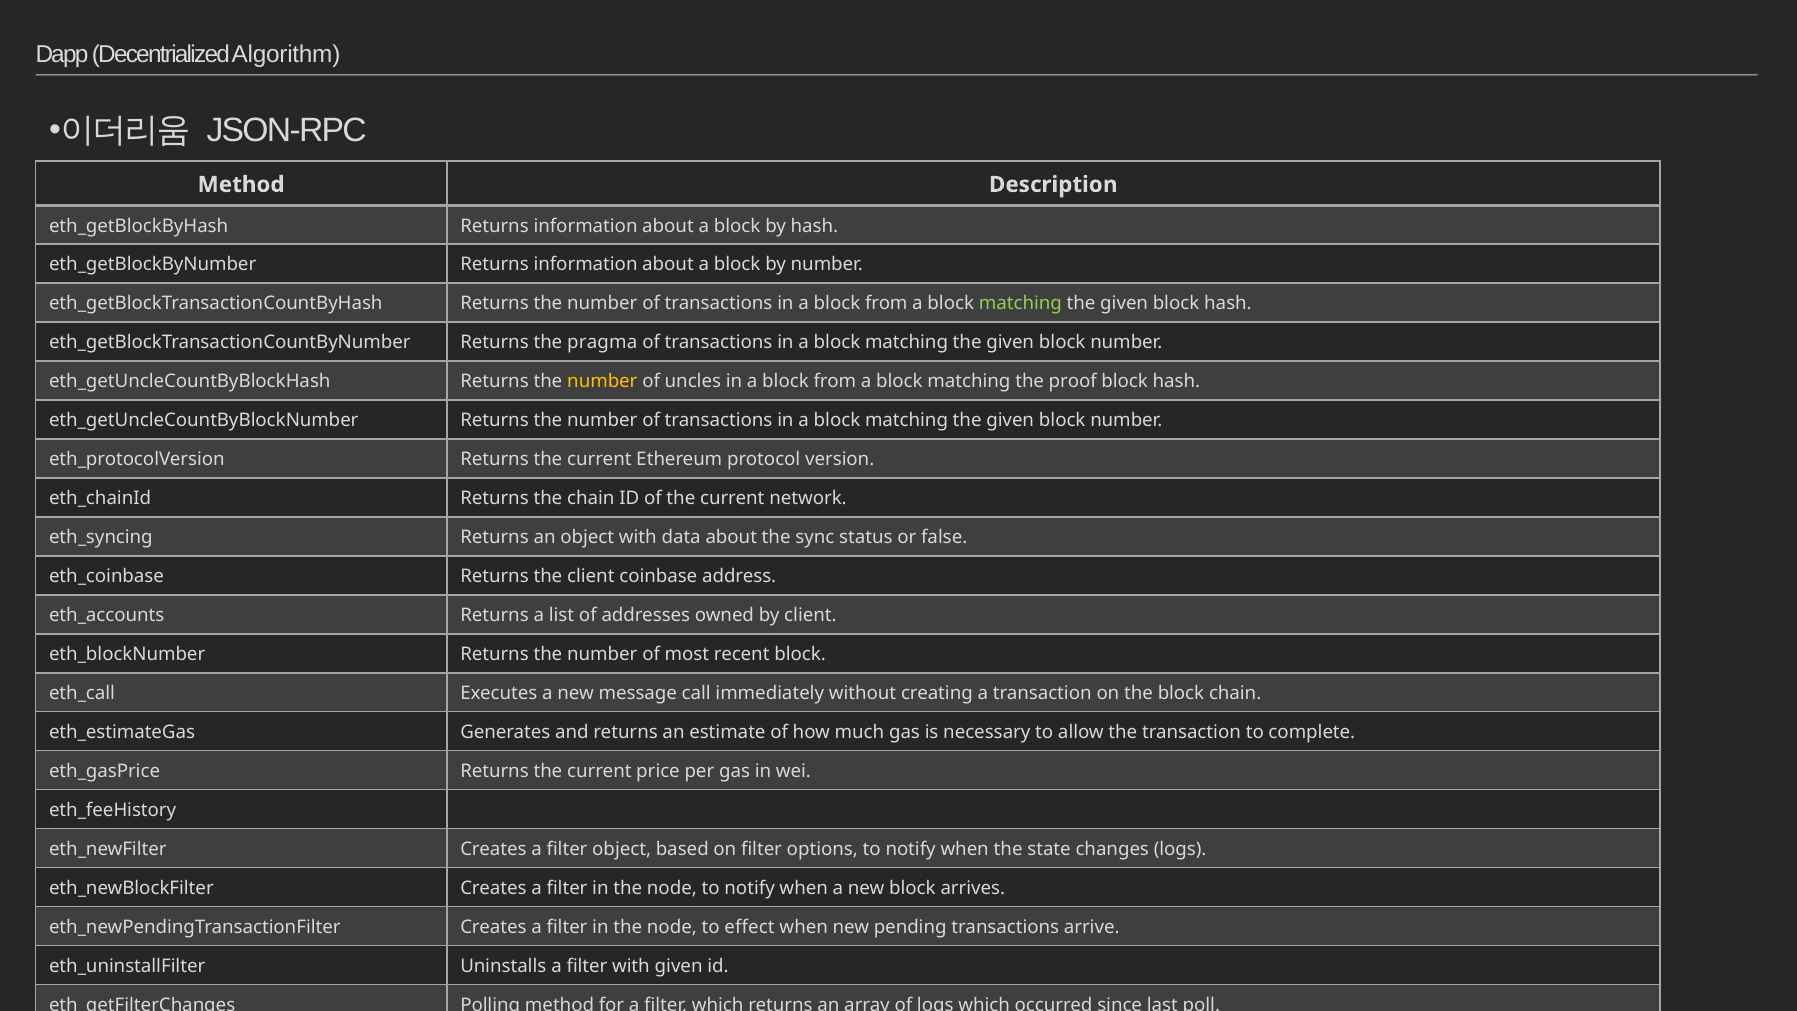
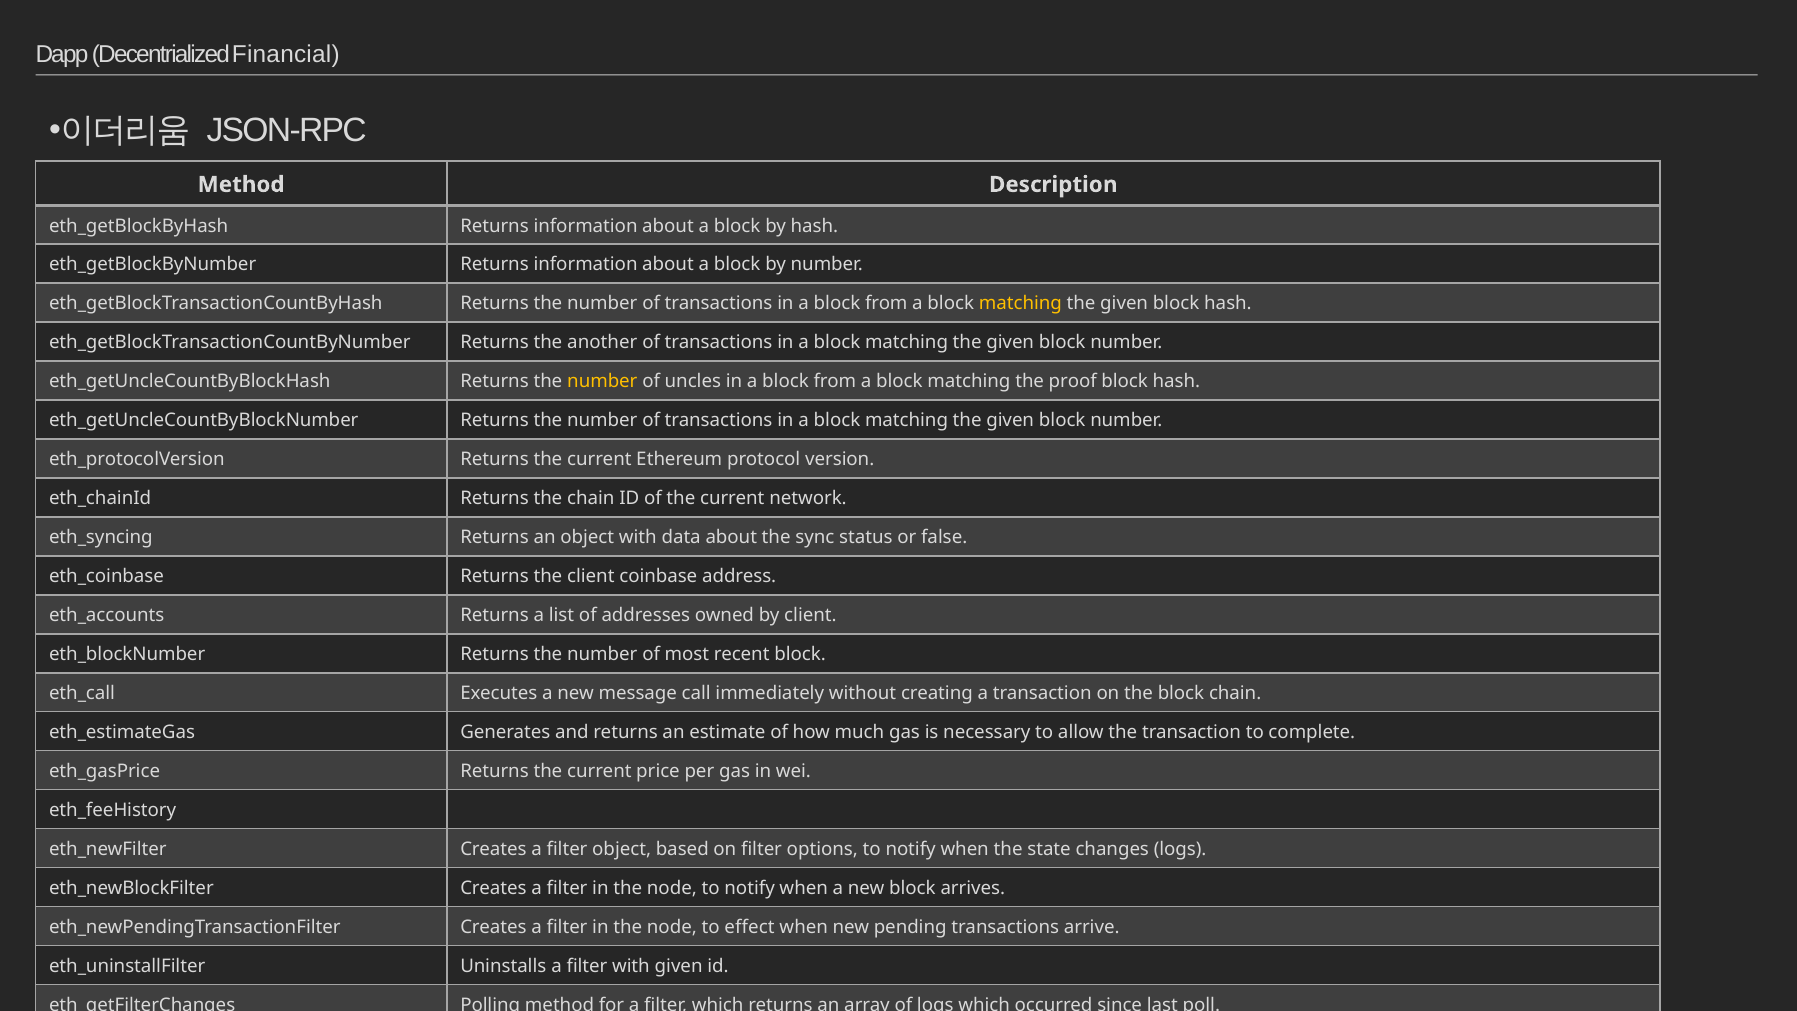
Algorithm: Algorithm -> Financial
matching at (1020, 304) colour: light green -> yellow
pragma: pragma -> another
